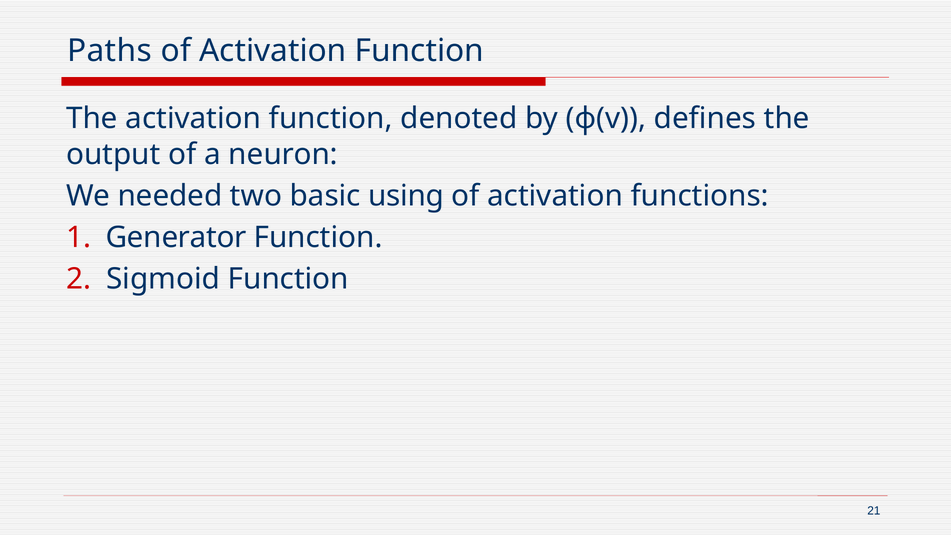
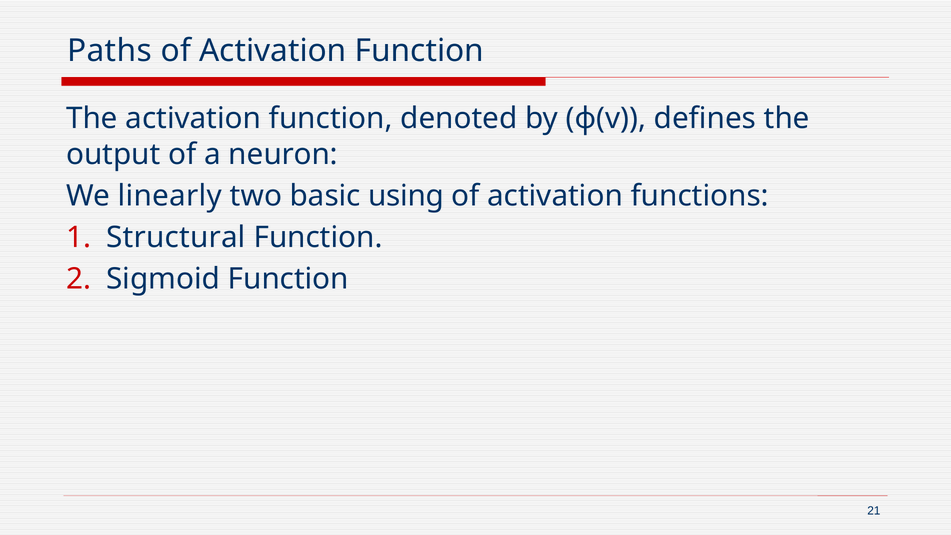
needed: needed -> linearly
Generator: Generator -> Structural
